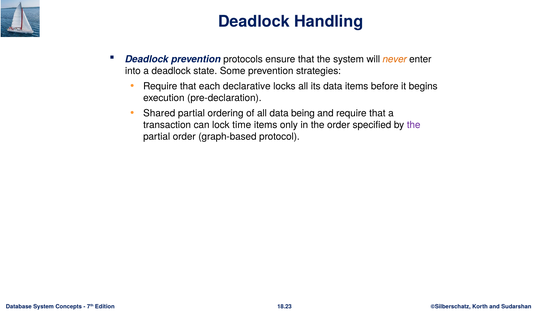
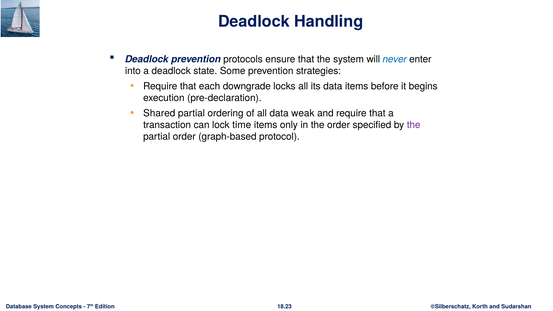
never colour: orange -> blue
declarative: declarative -> downgrade
being: being -> weak
